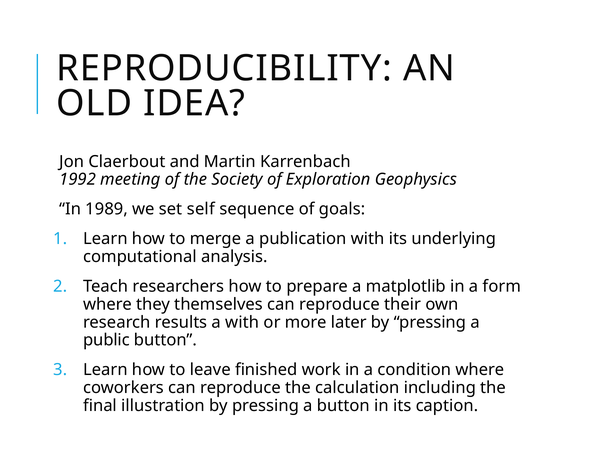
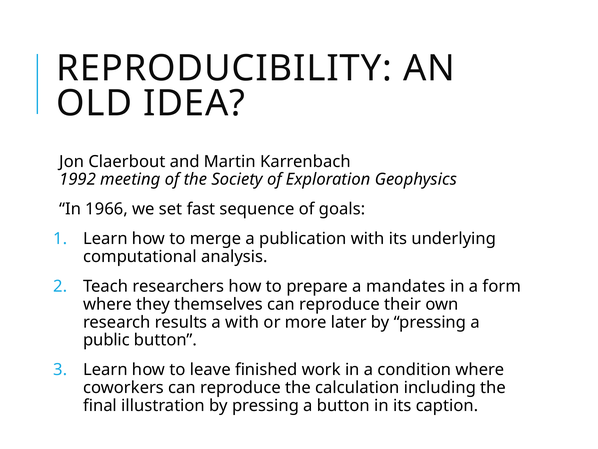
1989: 1989 -> 1966
self: self -> fast
matplotlib: matplotlib -> mandates
